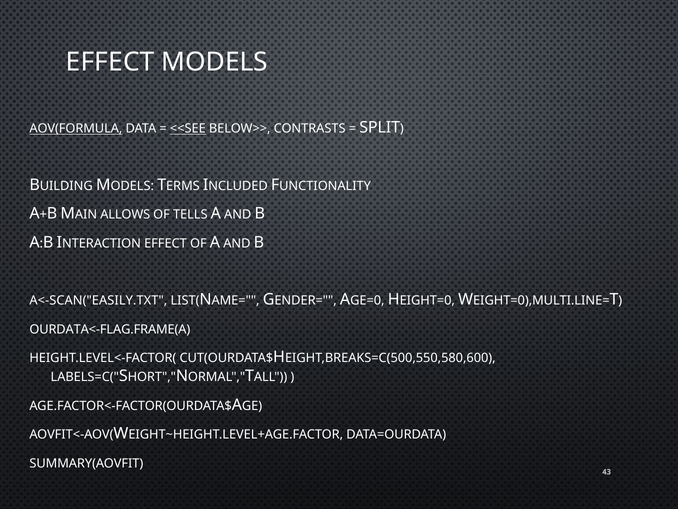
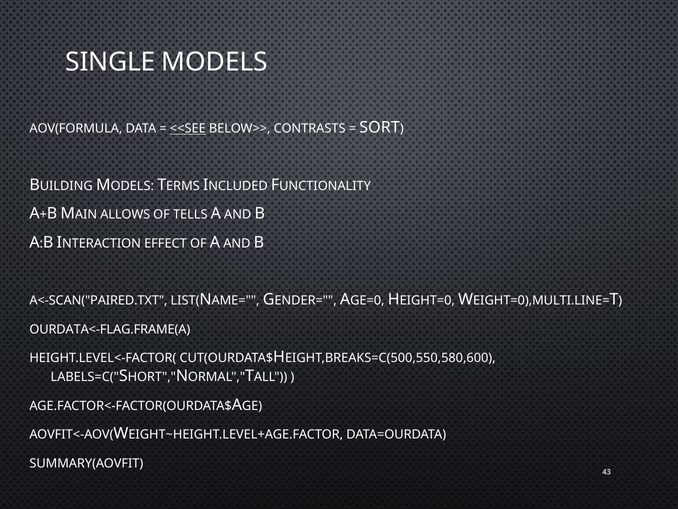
EFFECT at (110, 62): EFFECT -> SINGLE
AOV(FORMULA underline: present -> none
SPLIT: SPLIT -> SORT
A<-SCAN("EASILY.TXT: A<-SCAN("EASILY.TXT -> A<-SCAN("PAIRED.TXT
